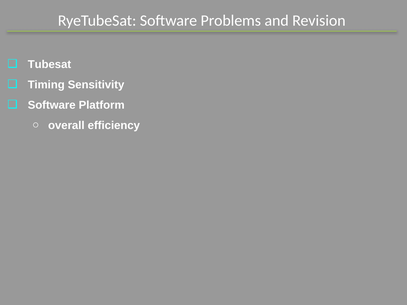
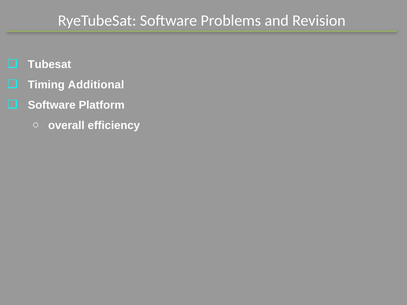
Sensitivity: Sensitivity -> Additional
